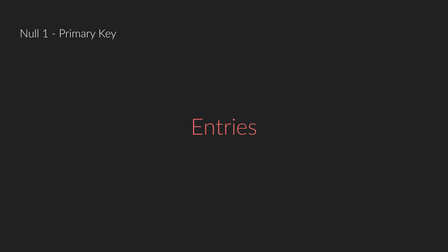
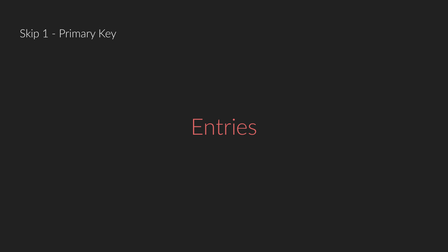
Null: Null -> Skip
